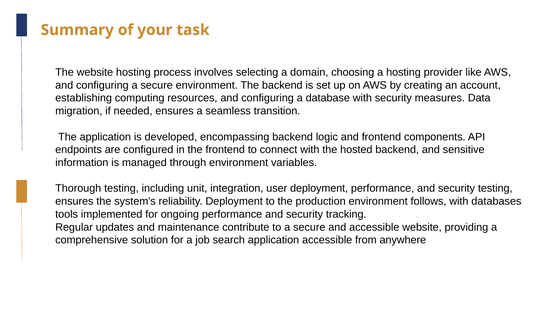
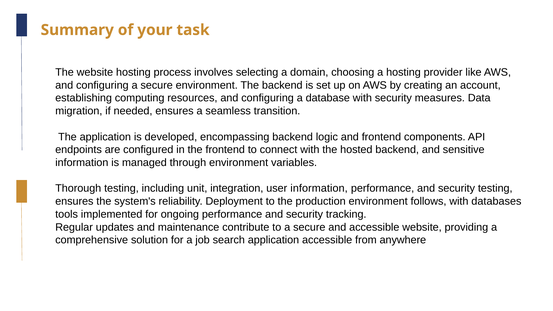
user deployment: deployment -> information
